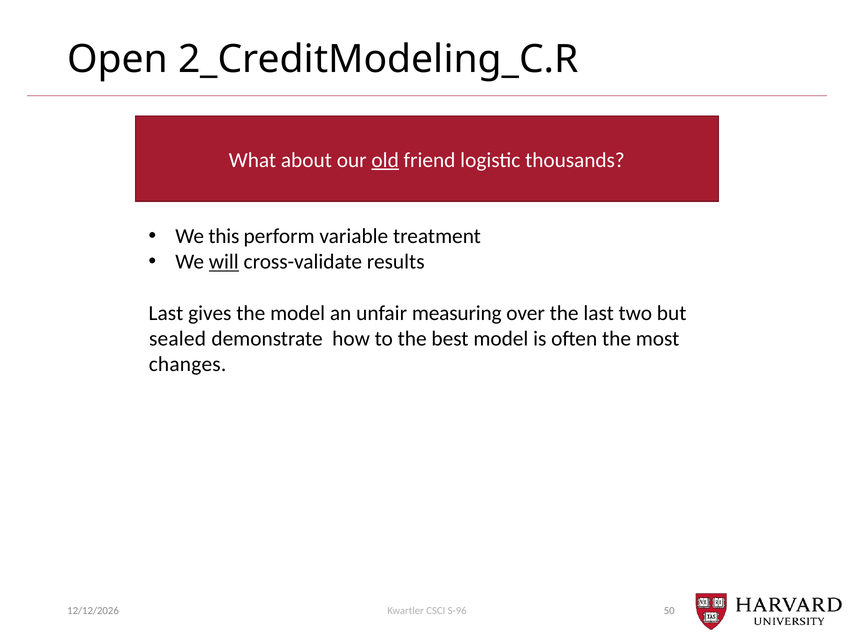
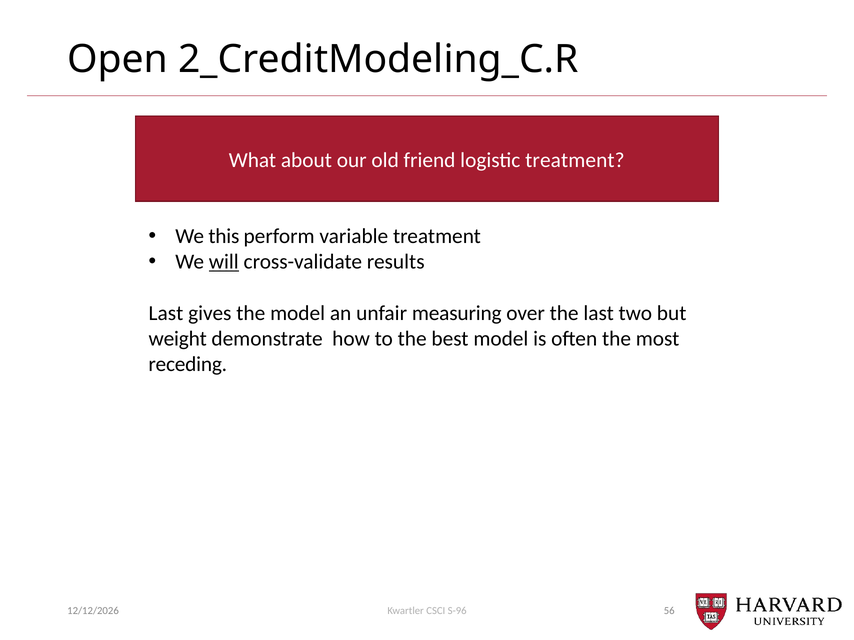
old underline: present -> none
logistic thousands: thousands -> treatment
sealed: sealed -> weight
changes: changes -> receding
50: 50 -> 56
